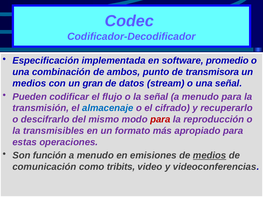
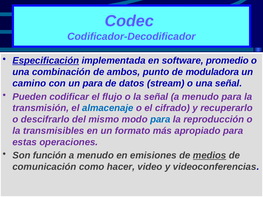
Especificación underline: none -> present
transmisora: transmisora -> moduladora
medios at (29, 84): medios -> camino
un gran: gran -> para
para at (160, 120) colour: red -> blue
tribits: tribits -> hacer
